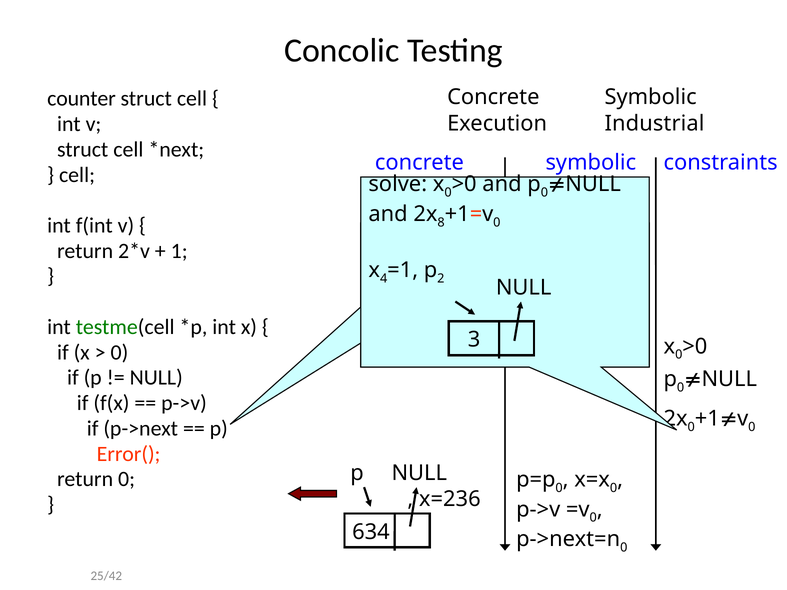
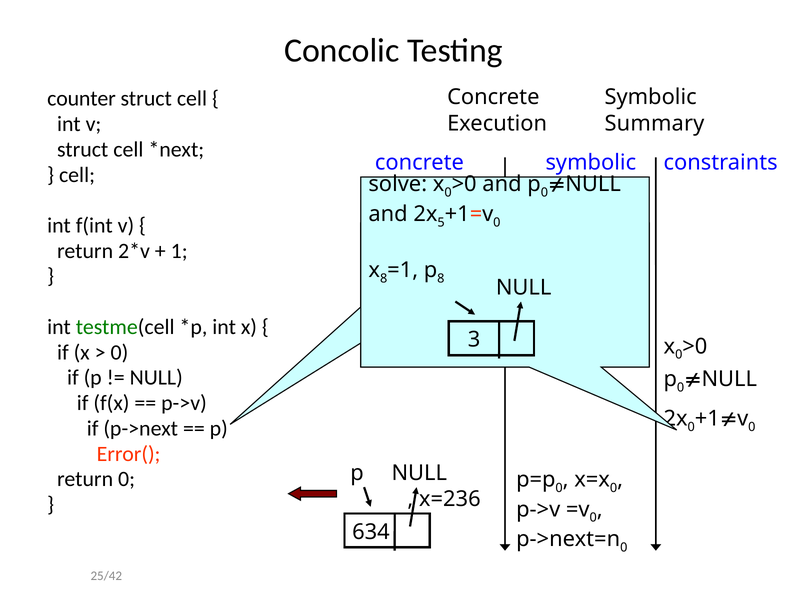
Industrial: Industrial -> Summary
8: 8 -> 5
x 4: 4 -> 8
p 2: 2 -> 8
